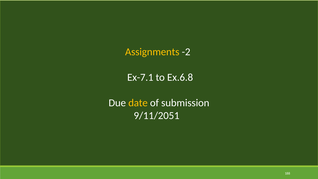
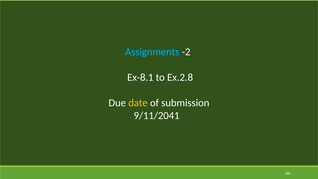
Assignments colour: yellow -> light blue
Ex-7.1: Ex-7.1 -> Ex-8.1
Ex.6.8: Ex.6.8 -> Ex.2.8
9/11/2051: 9/11/2051 -> 9/11/2041
